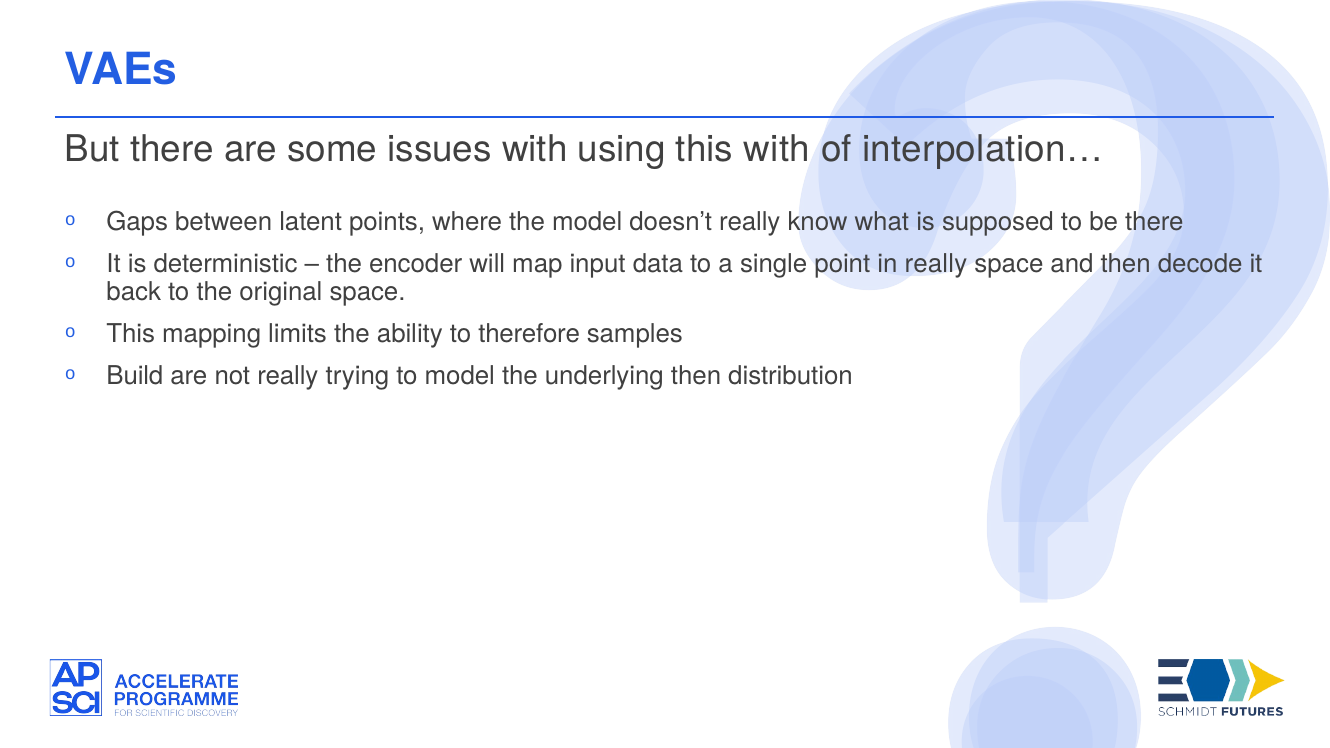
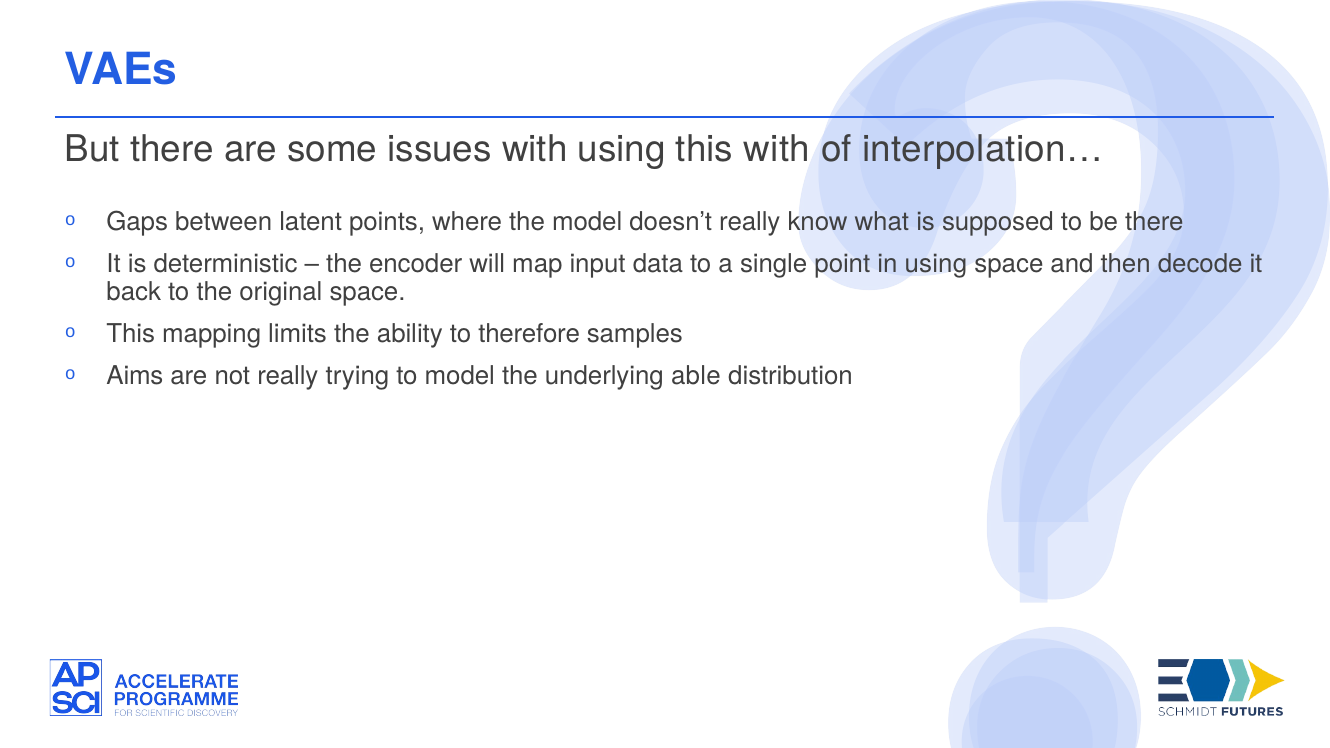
in really: really -> using
Build: Build -> Aims
underlying then: then -> able
